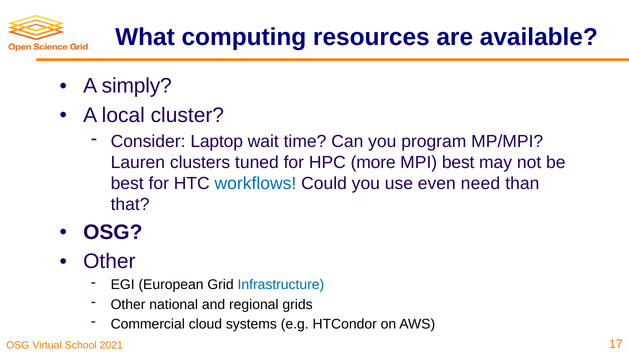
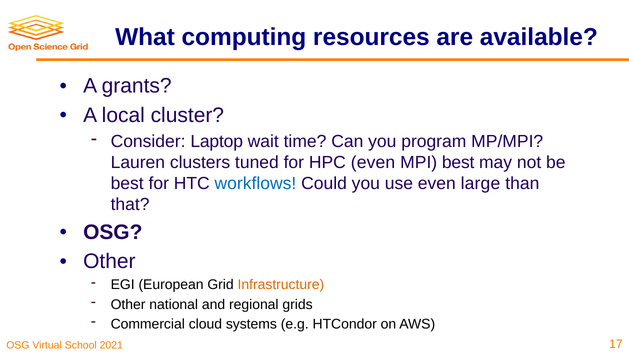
simply: simply -> grants
HPC more: more -> even
need: need -> large
Infrastructure colour: blue -> orange
